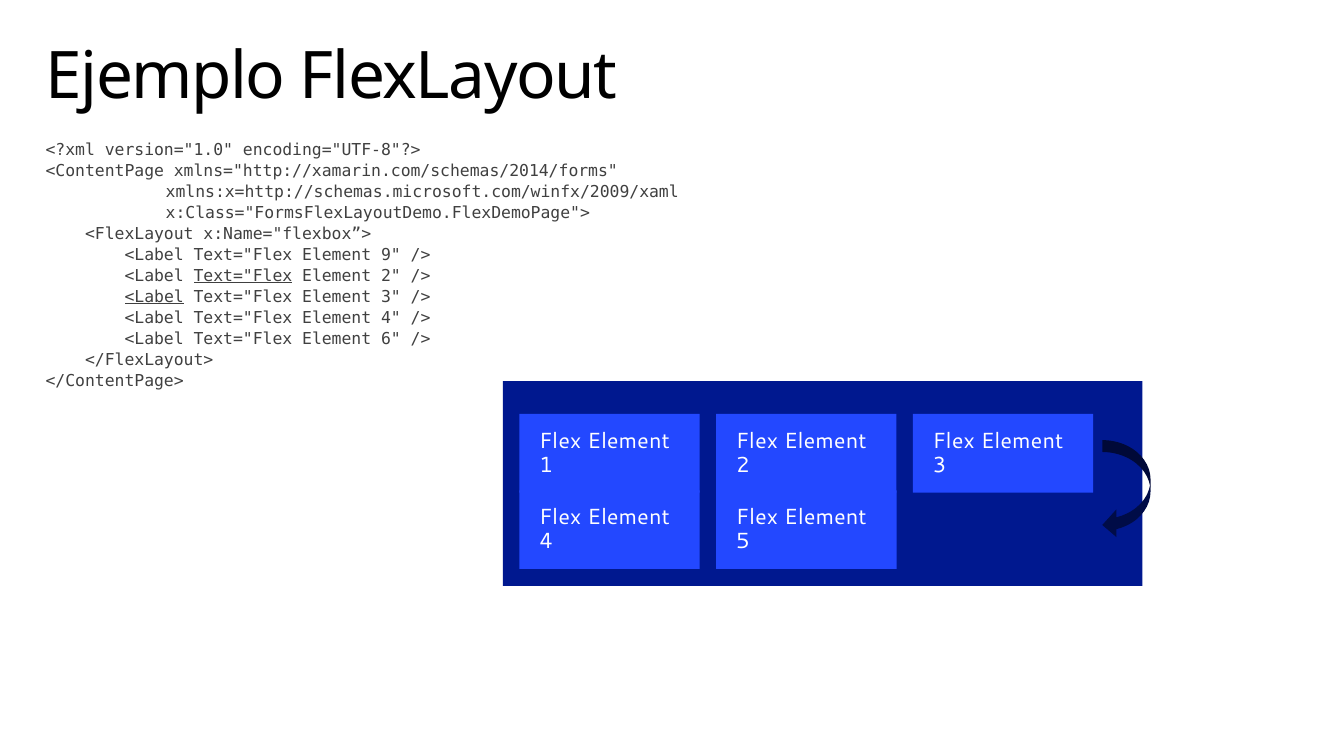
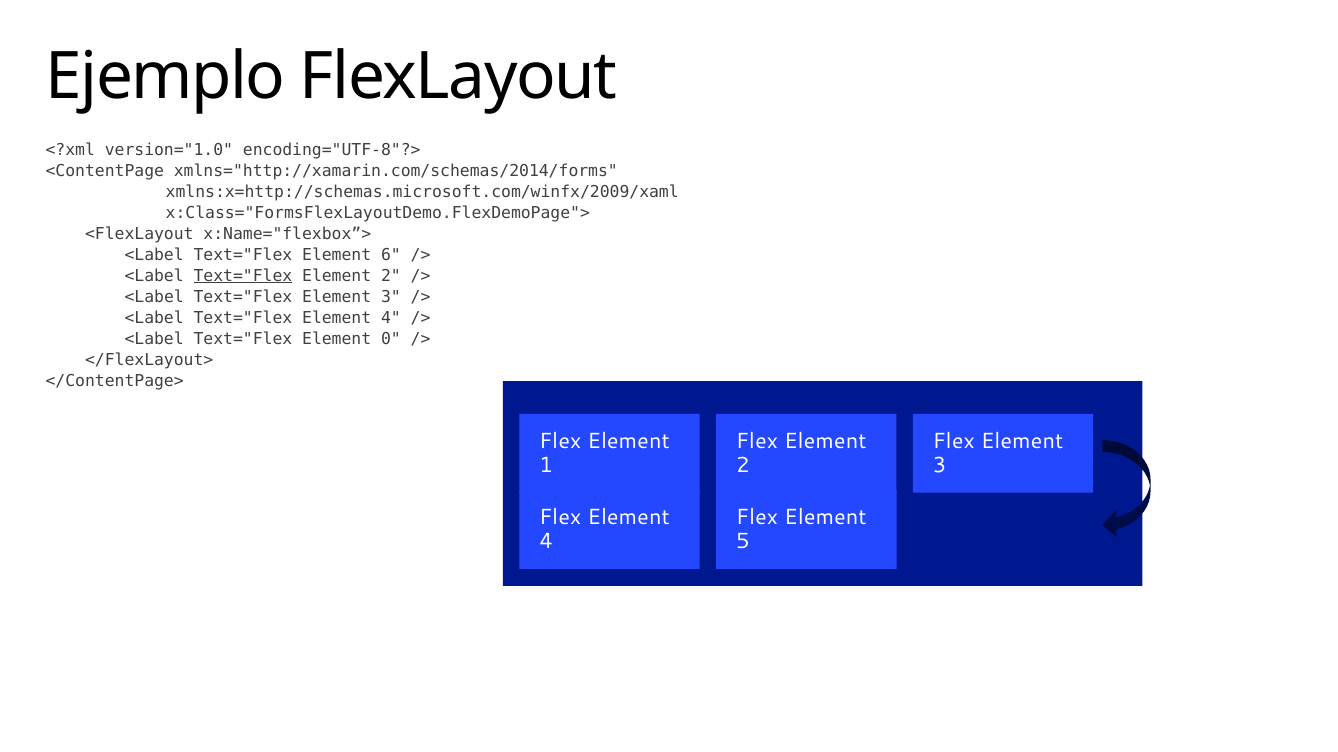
9: 9 -> 6
<Label at (154, 297) underline: present -> none
6: 6 -> 0
